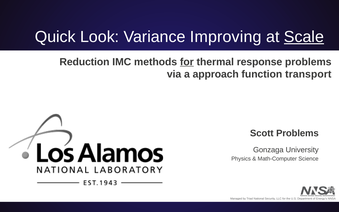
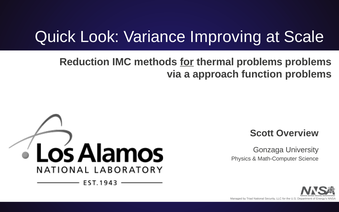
Scale underline: present -> none
thermal response: response -> problems
function transport: transport -> problems
Scott Problems: Problems -> Overview
